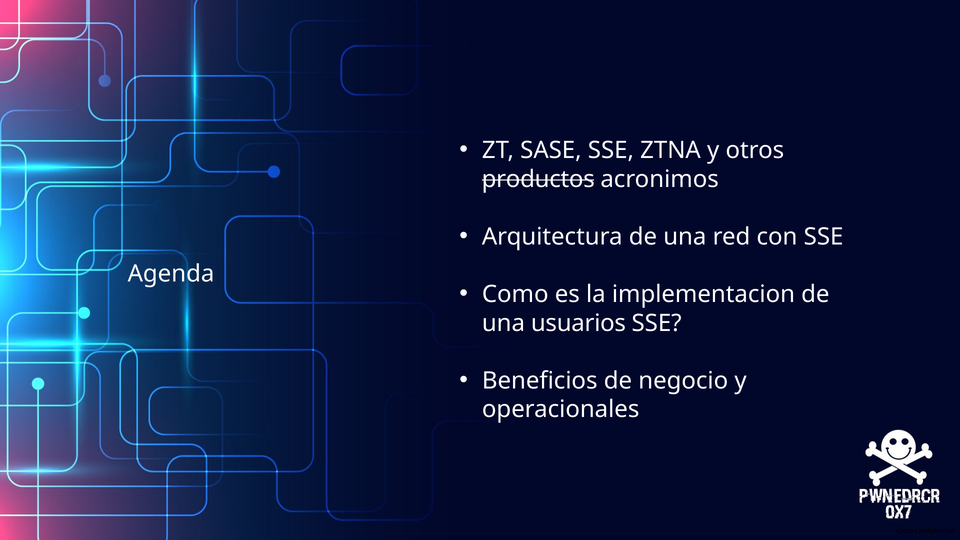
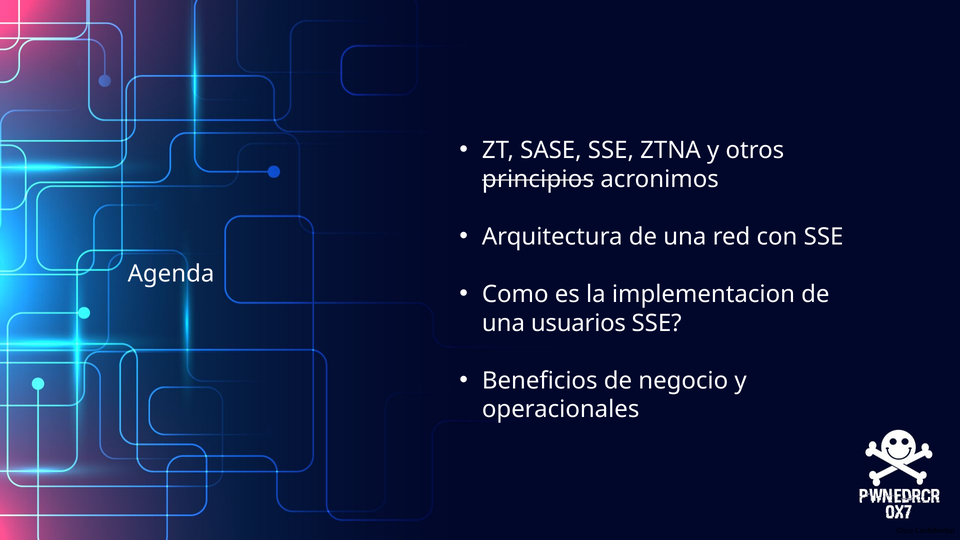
productos: productos -> principios
